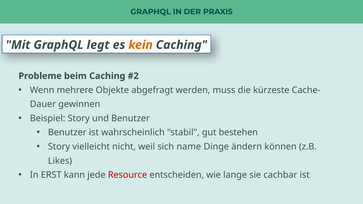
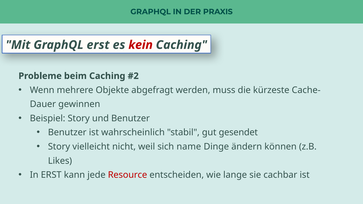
GraphQL legt: legt -> erst
kein colour: orange -> red
bestehen: bestehen -> gesendet
